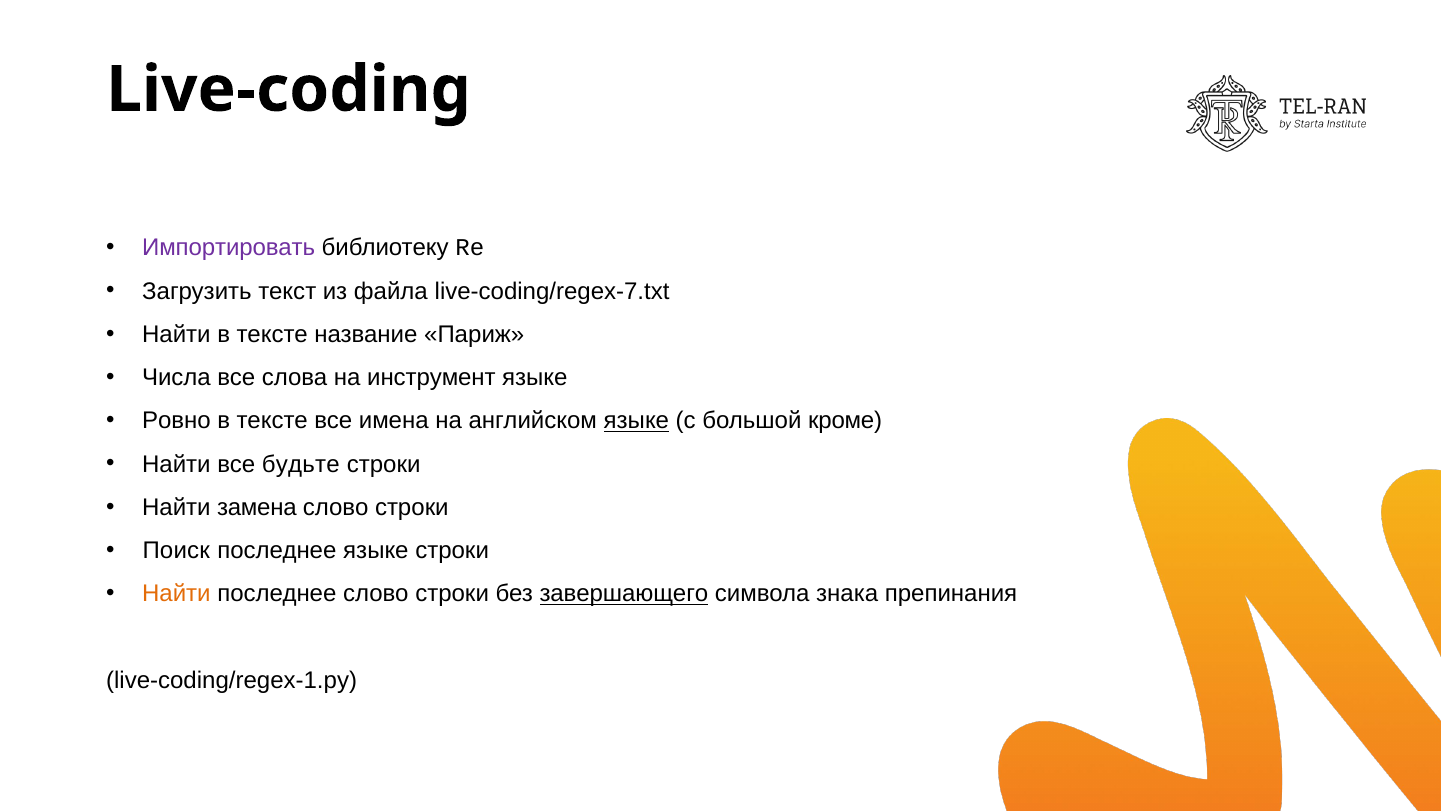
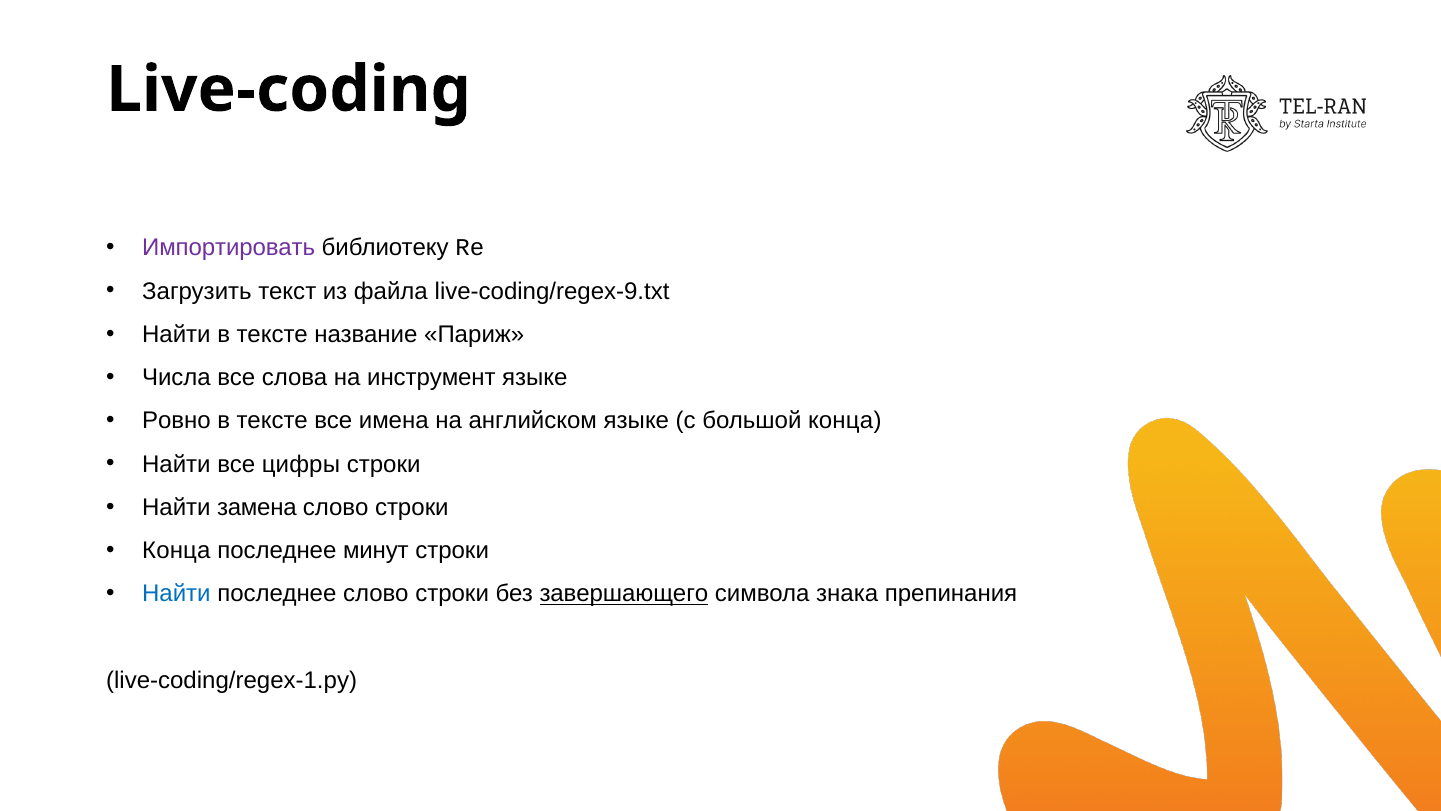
live-coding/regex-7.txt: live-coding/regex-7.txt -> live-coding/regex-9.txt
языке at (636, 421) underline: present -> none
большой кроме: кроме -> конца
будьте: будьте -> цифры
Поиск at (176, 550): Поиск -> Конца
последнее языке: языке -> минут
Найти at (176, 594) colour: orange -> blue
